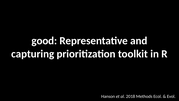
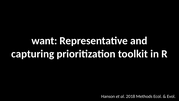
good: good -> want
